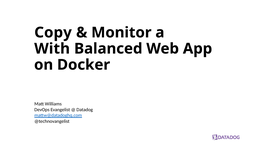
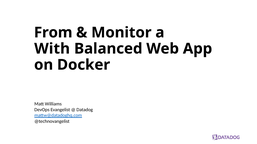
Copy: Copy -> From
